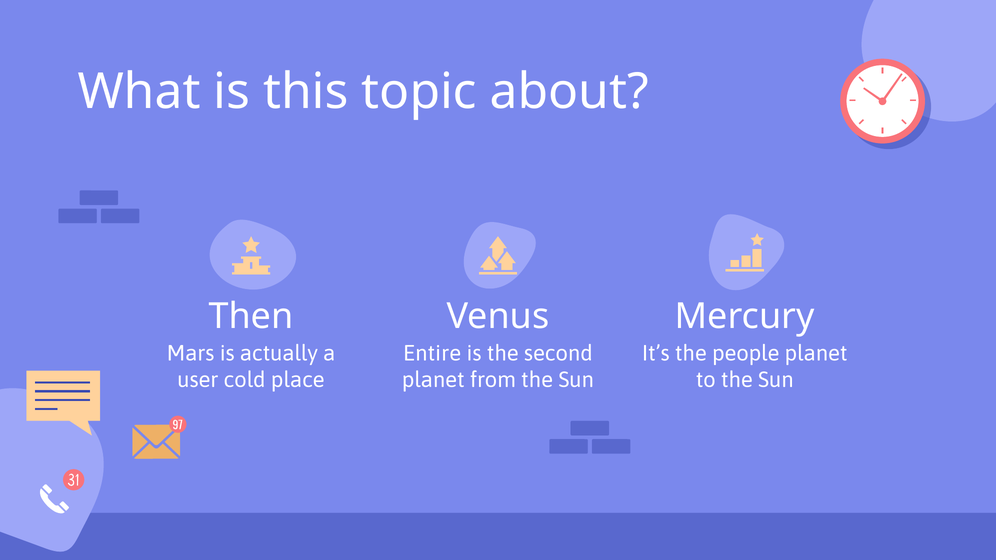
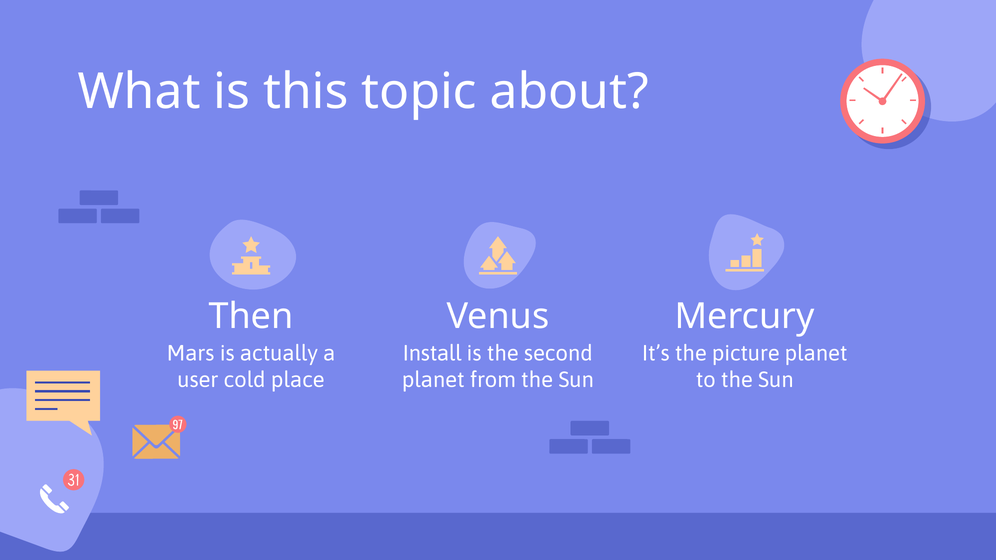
Entire: Entire -> Install
people: people -> picture
